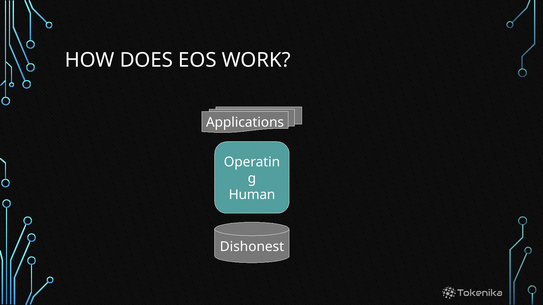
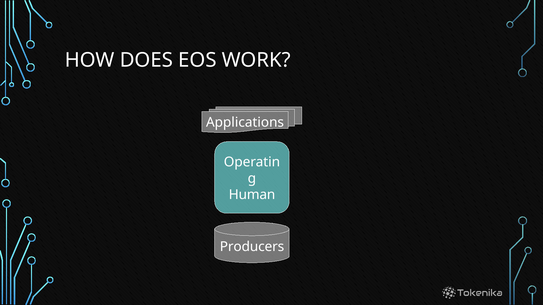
Dishonest: Dishonest -> Producers
